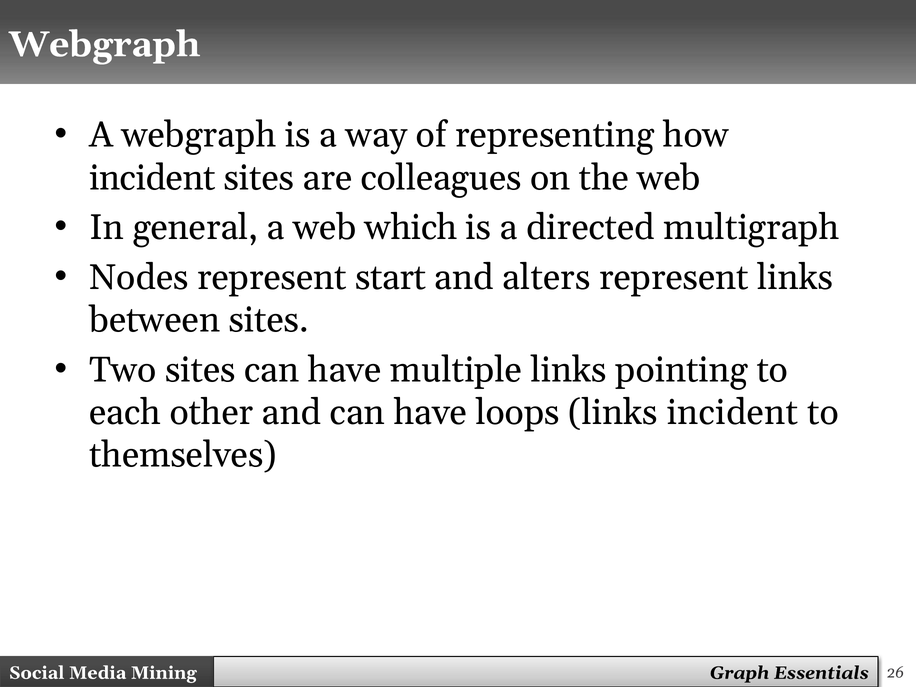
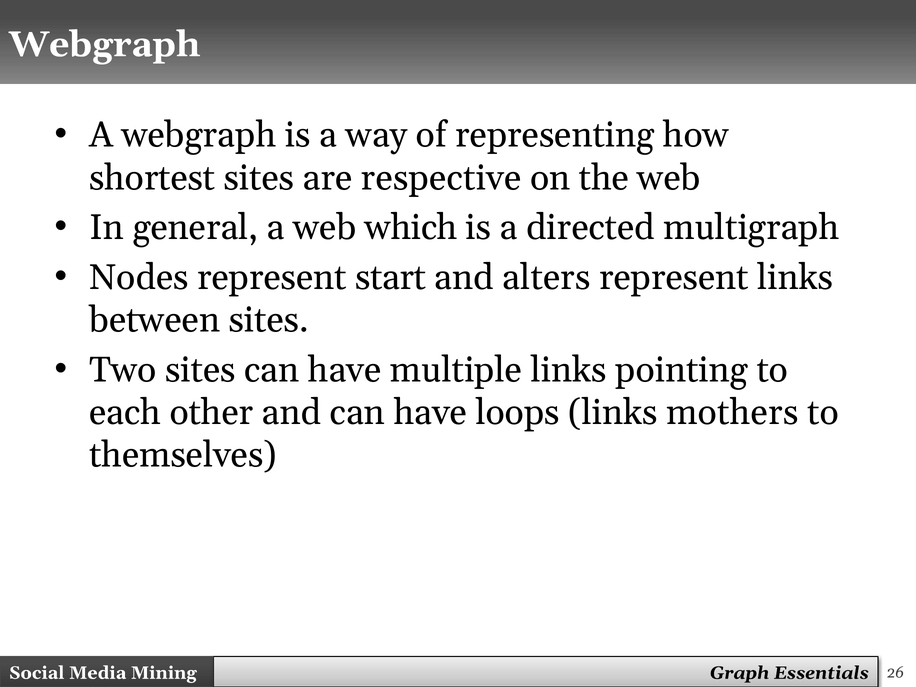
incident at (152, 178): incident -> shortest
colleagues: colleagues -> respective
links incident: incident -> mothers
